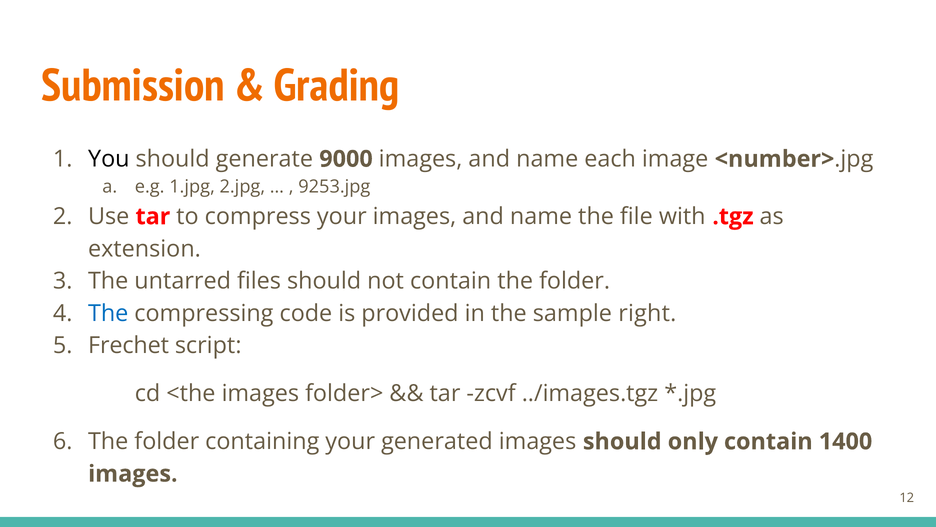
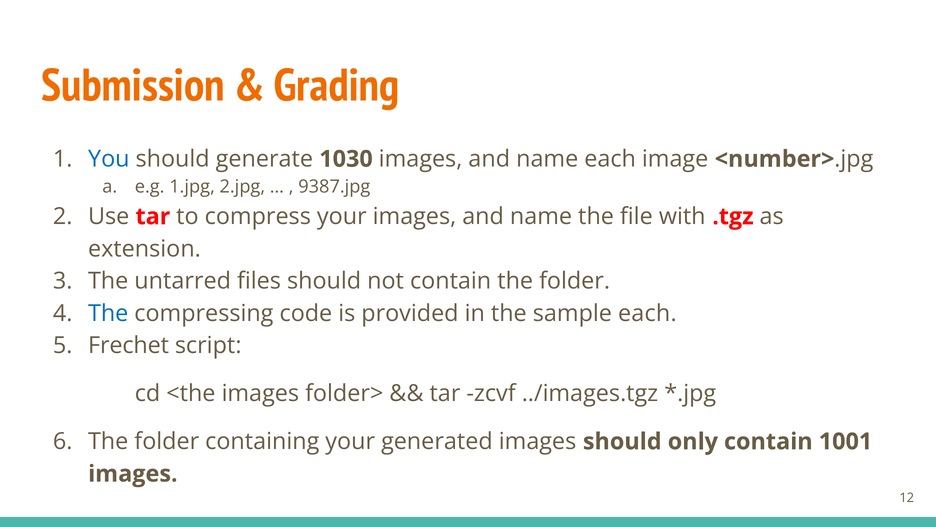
You colour: black -> blue
9000: 9000 -> 1030
9253.jpg: 9253.jpg -> 9387.jpg
sample right: right -> each
1400: 1400 -> 1001
